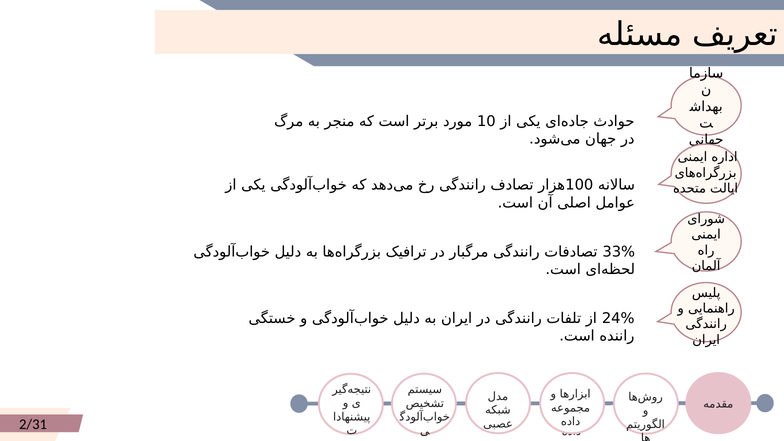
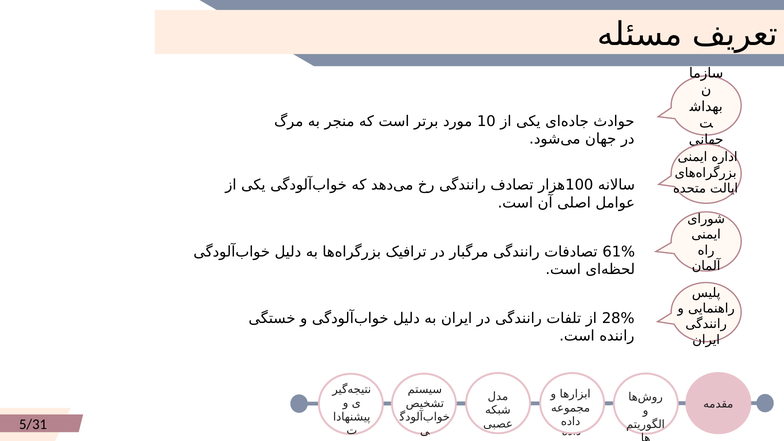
33%: 33% -> 61%
24%: 24% -> 28%
2/31: 2/31 -> 5/31
